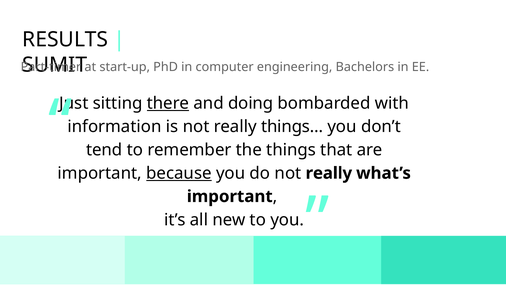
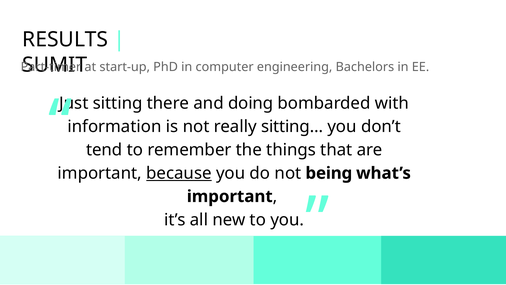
there underline: present -> none
things…: things… -> sitting…
do not really: really -> being
